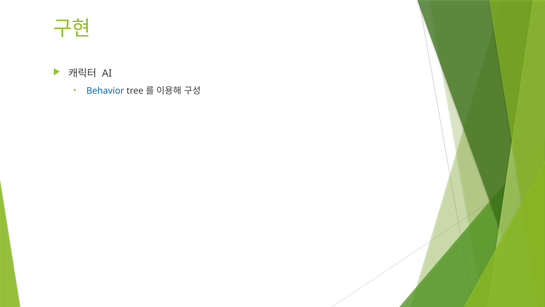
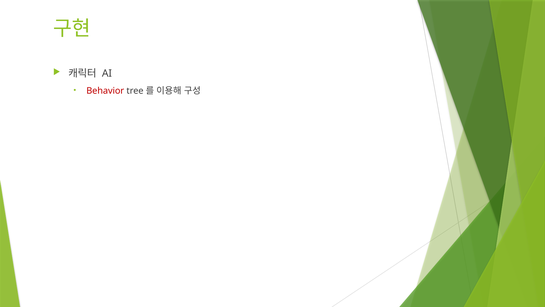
Behavior colour: blue -> red
